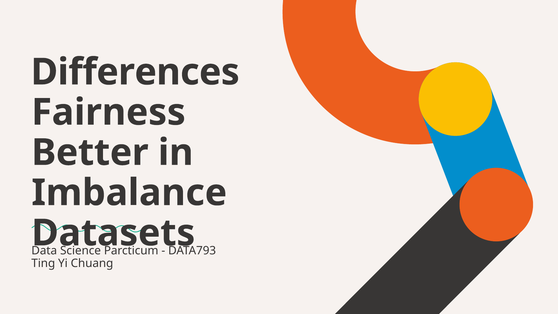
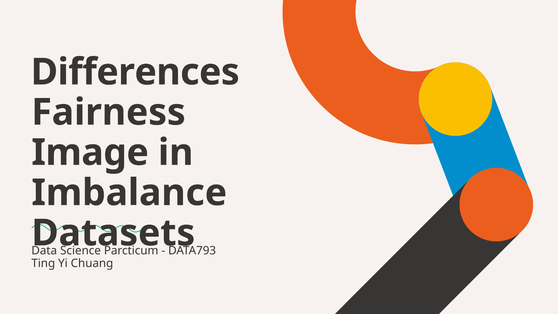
Better: Better -> Image
